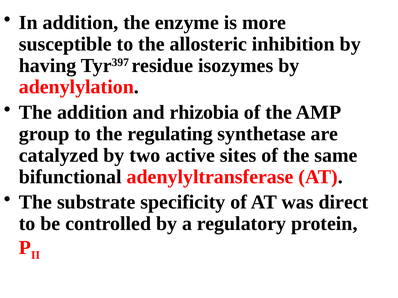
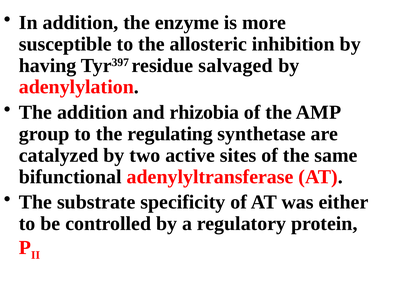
isozymes: isozymes -> salvaged
direct: direct -> either
